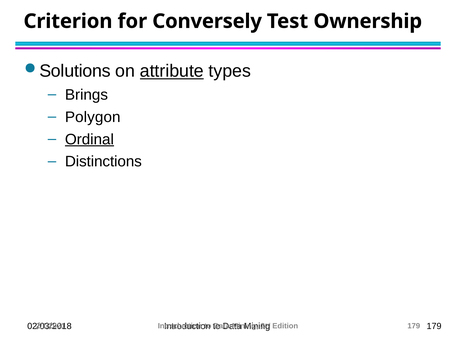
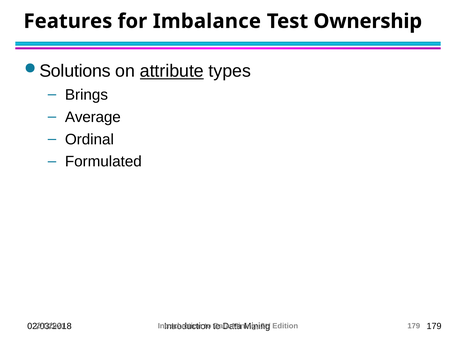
Criterion: Criterion -> Features
Conversely: Conversely -> Imbalance
Polygon: Polygon -> Average
Ordinal underline: present -> none
Distinctions: Distinctions -> Formulated
